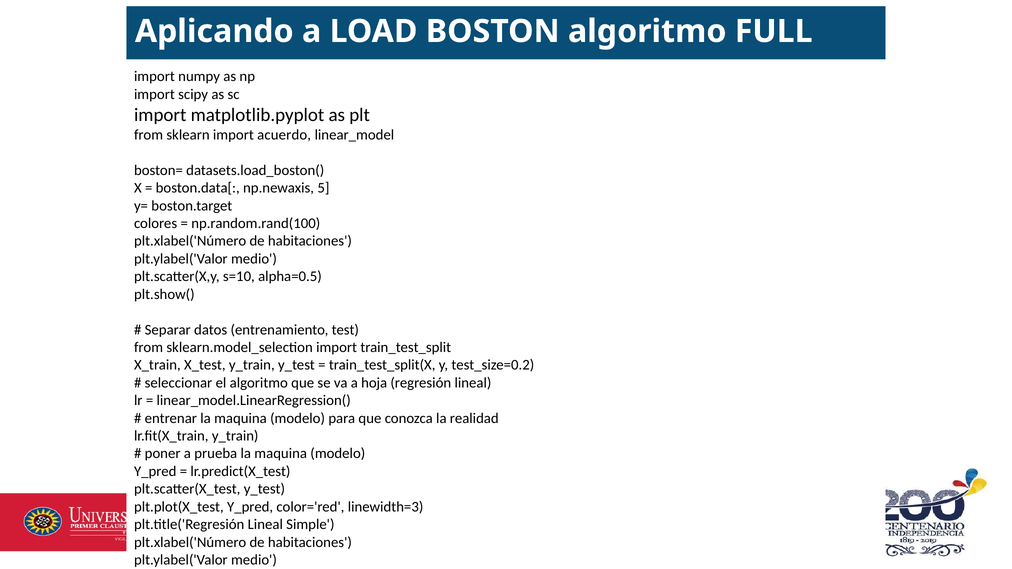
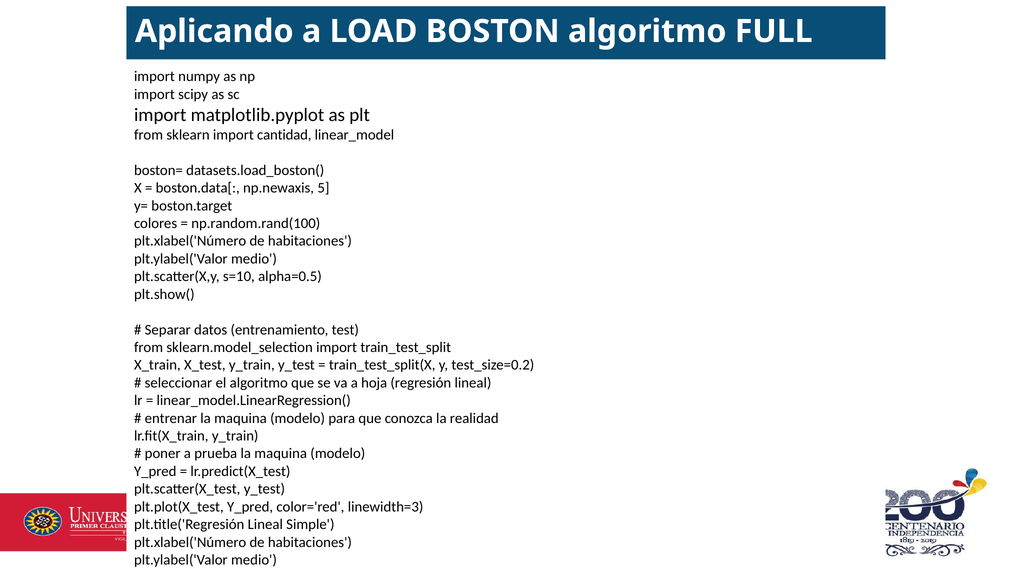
acuerdo: acuerdo -> cantidad
